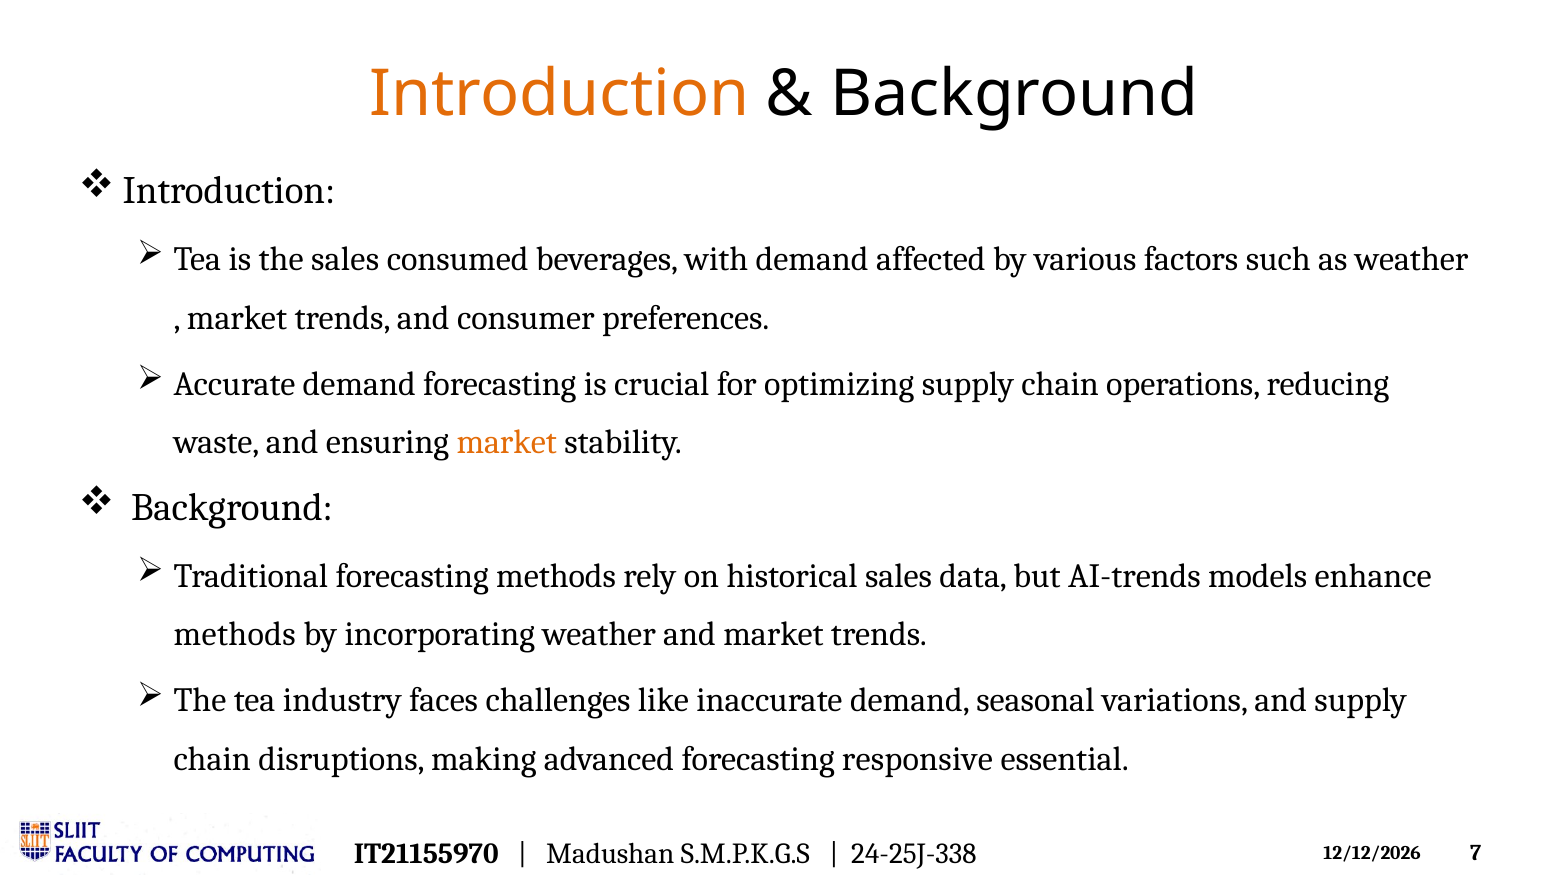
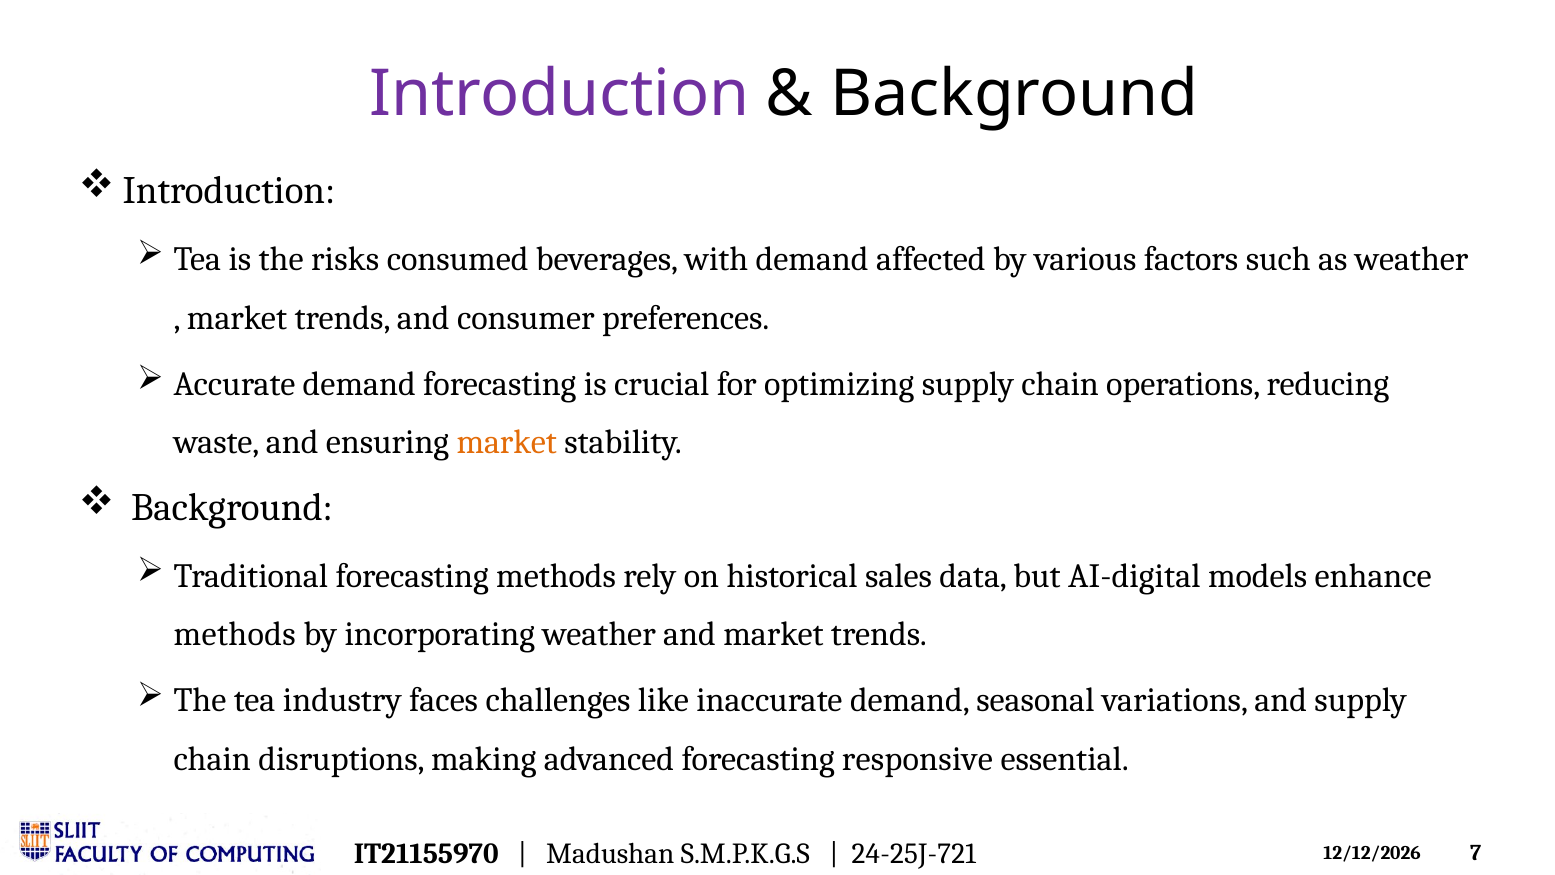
Introduction at (559, 94) colour: orange -> purple
the sales: sales -> risks
AI-trends: AI-trends -> AI-digital
24-25J-338: 24-25J-338 -> 24-25J-721
